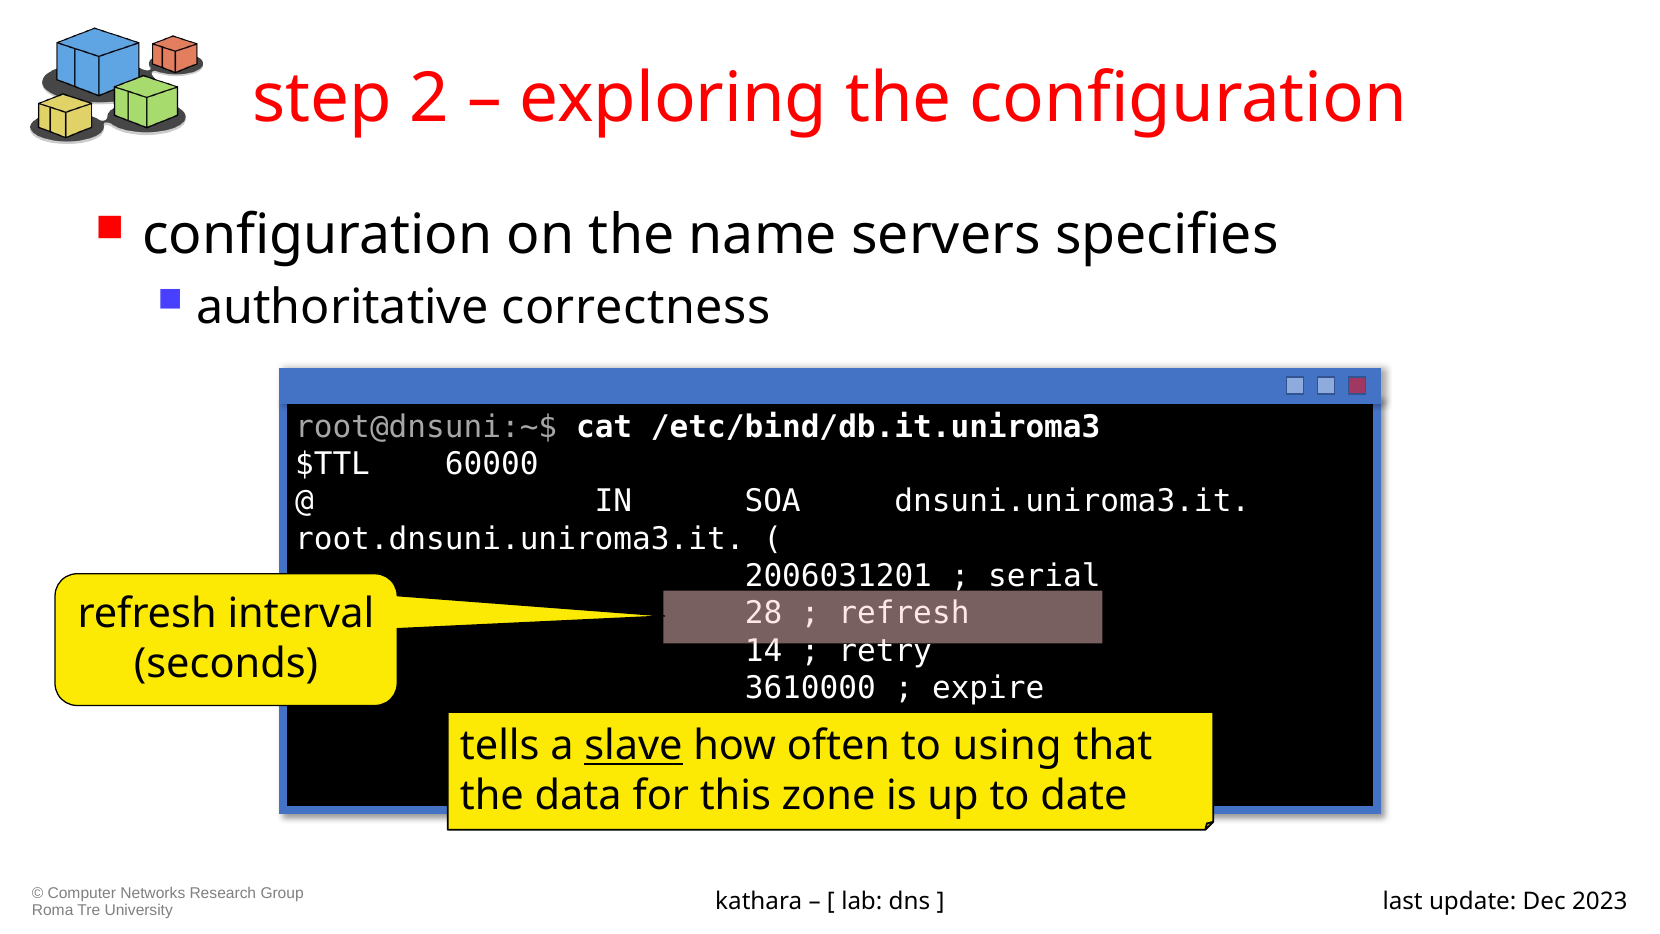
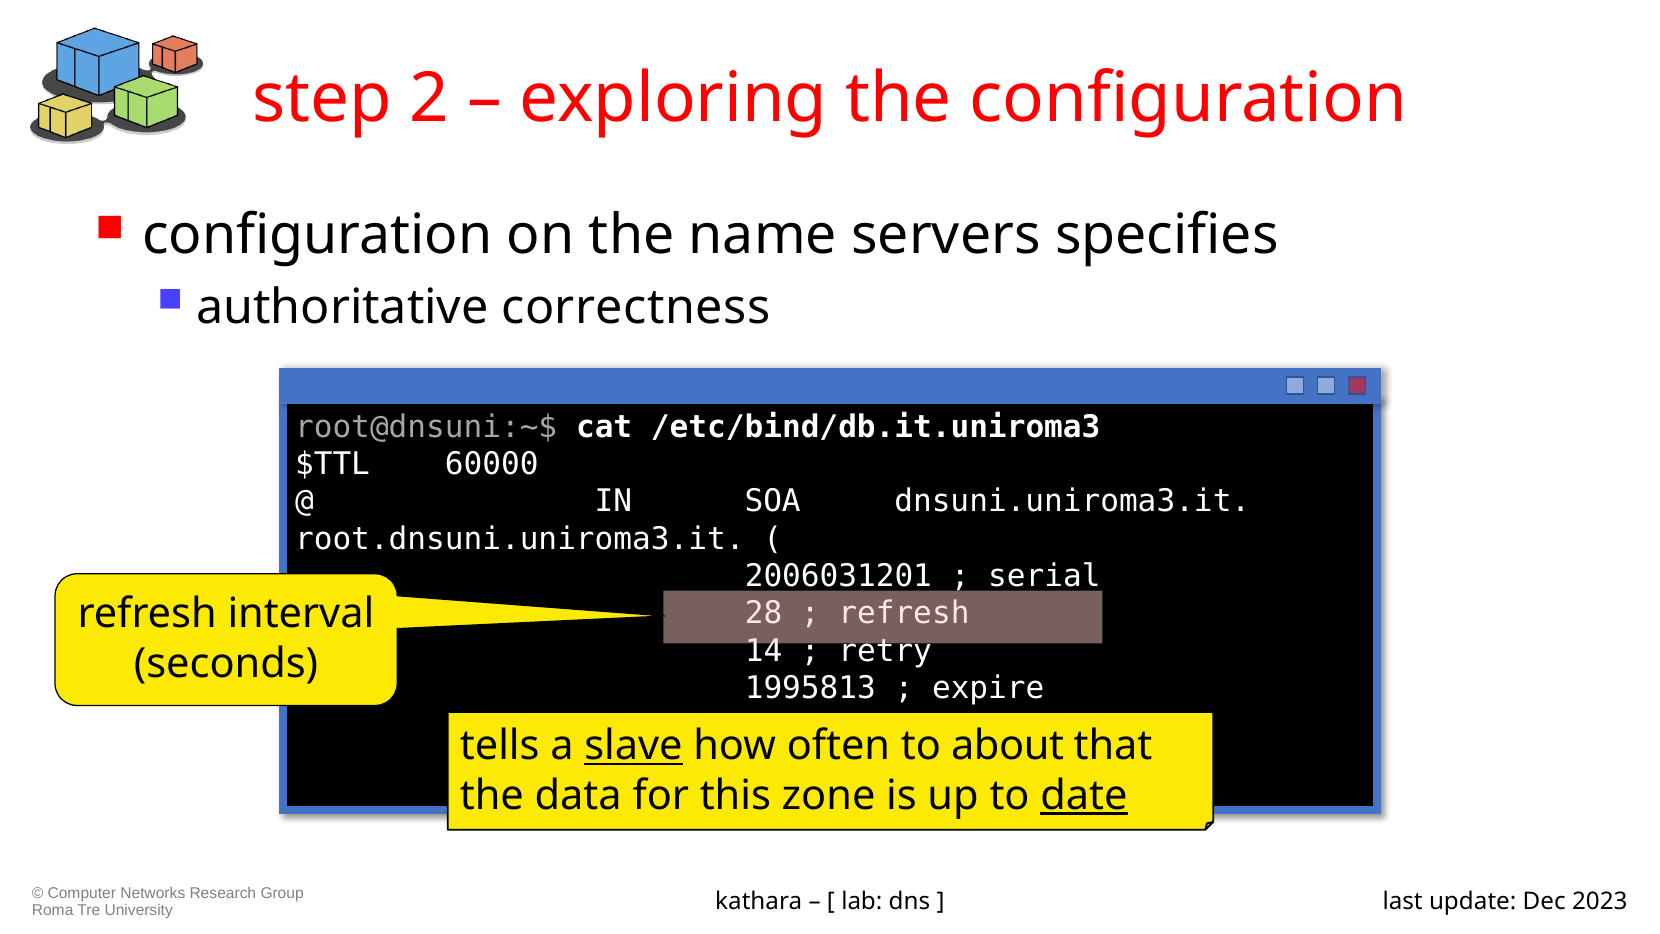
3610000: 3610000 -> 1995813
using: using -> about
date underline: none -> present
